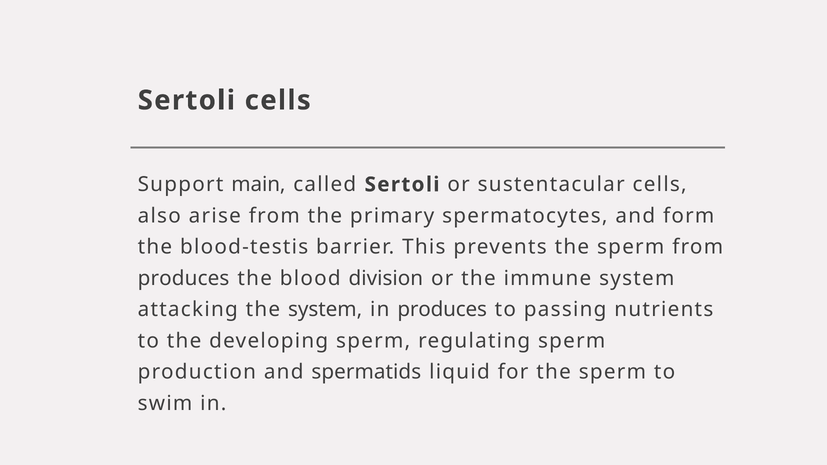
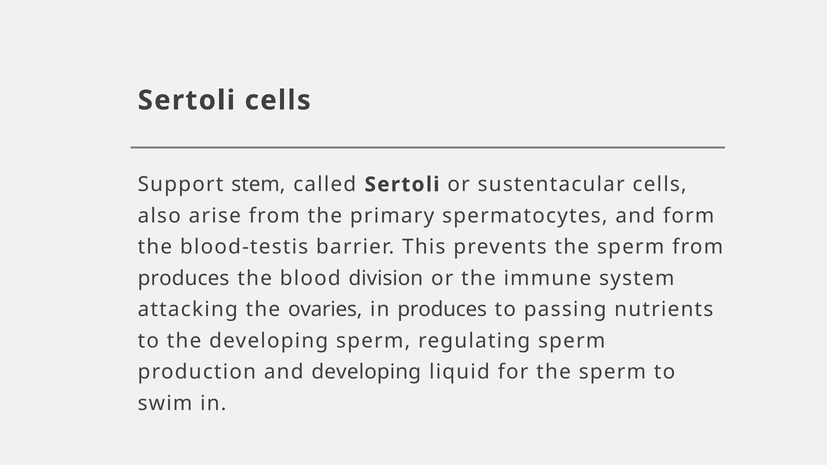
main: main -> stem
the system: system -> ovaries
and spermatids: spermatids -> developing
